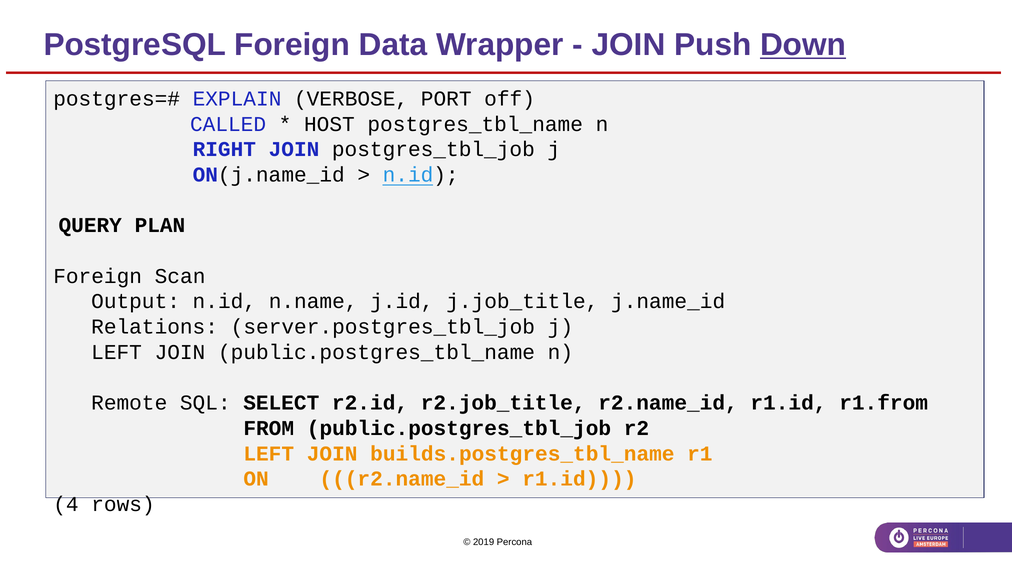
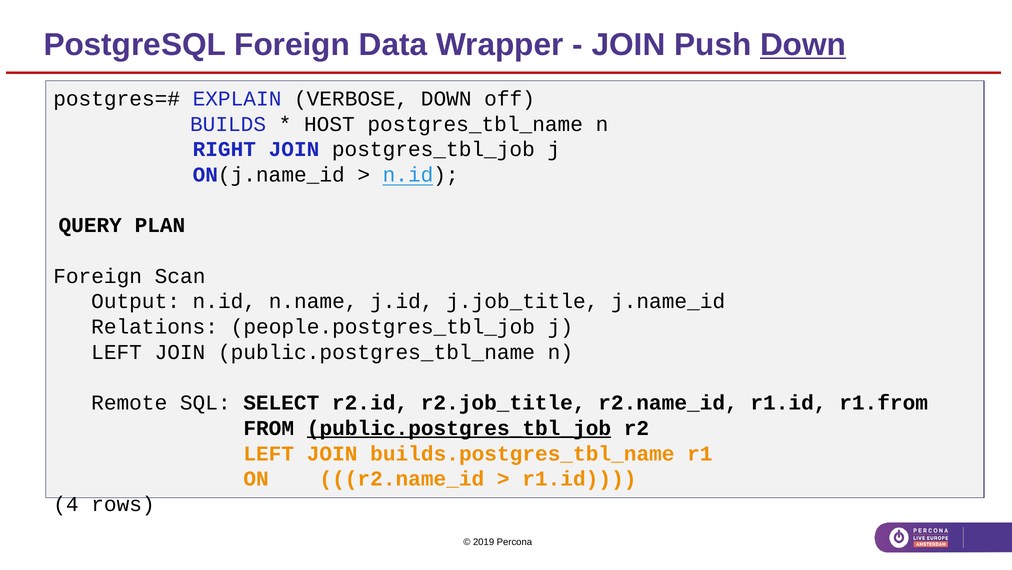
VERBOSE PORT: PORT -> DOWN
CALLED: CALLED -> BUILDS
server.postgres_tbl_job: server.postgres_tbl_job -> people.postgres_tbl_job
public.postgres_tbl_job underline: none -> present
